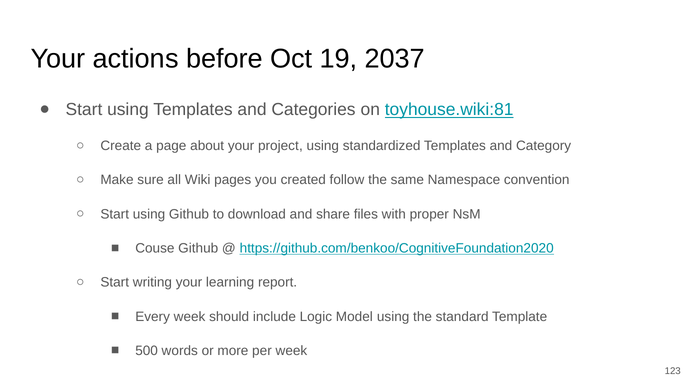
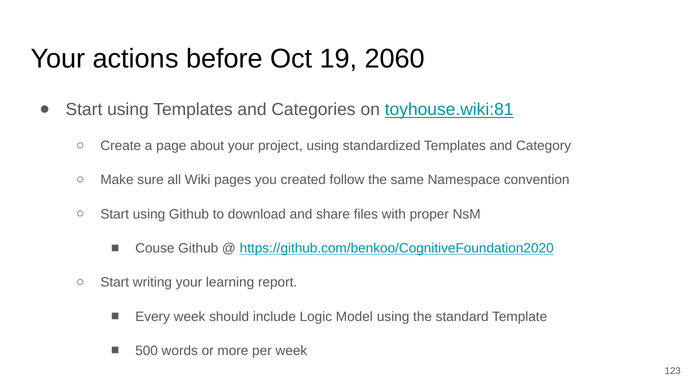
2037: 2037 -> 2060
